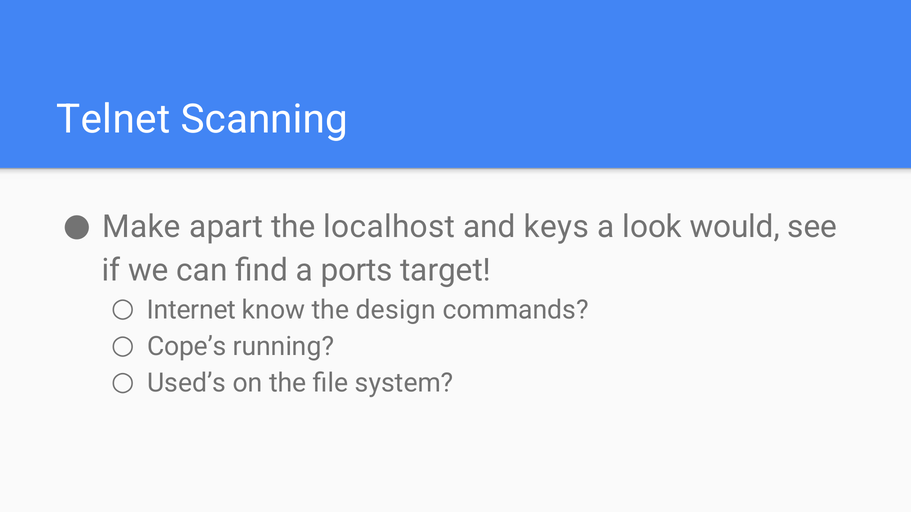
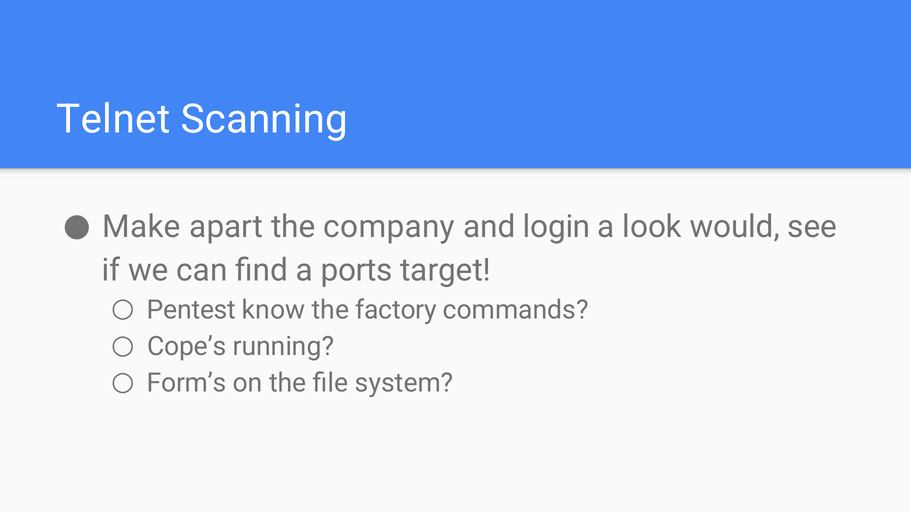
localhost: localhost -> company
keys: keys -> login
Internet: Internet -> Pentest
design: design -> factory
Used’s: Used’s -> Form’s
